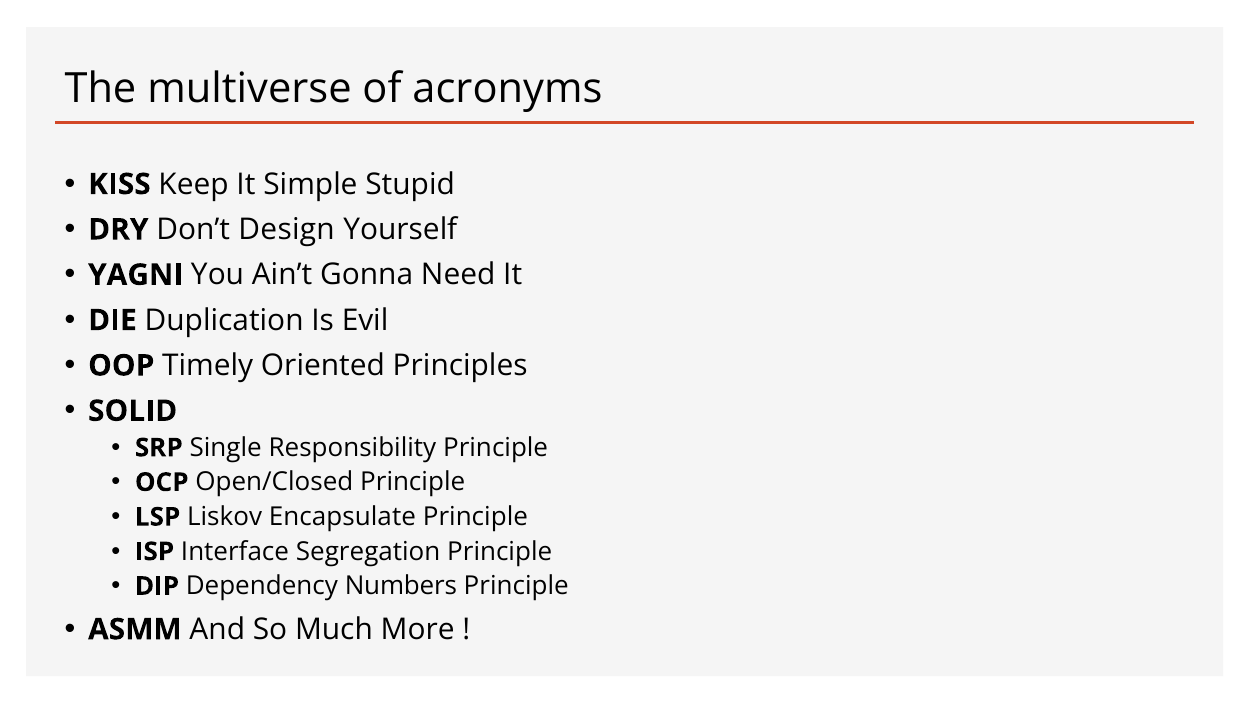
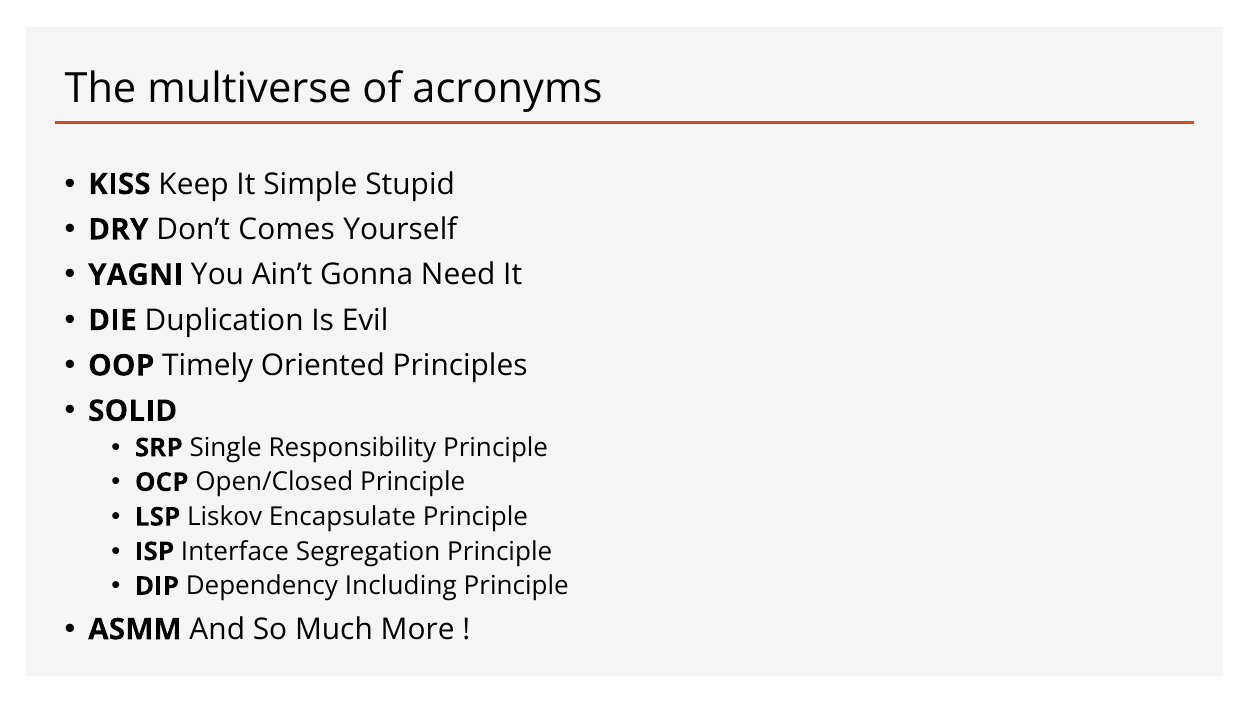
Design: Design -> Comes
Numbers: Numbers -> Including
